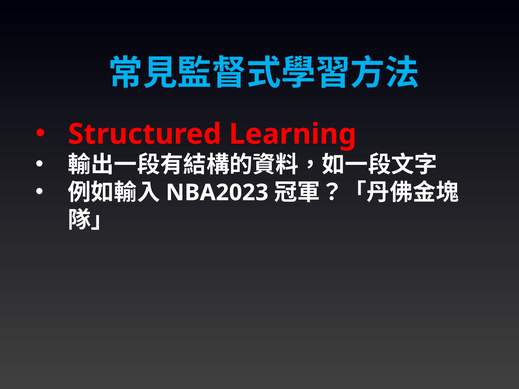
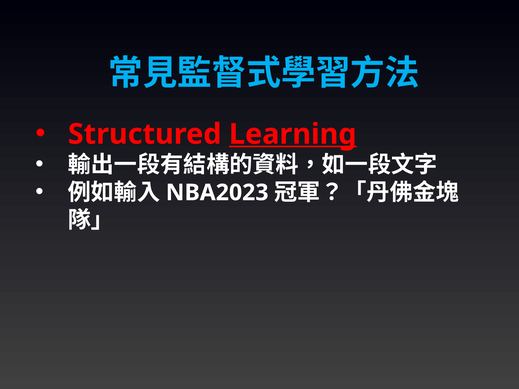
Learning underline: none -> present
